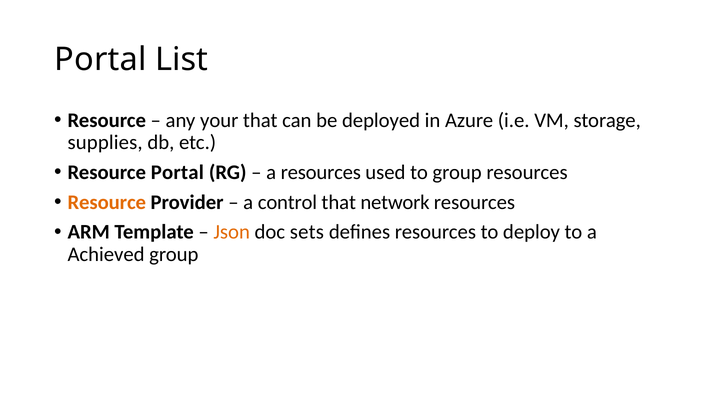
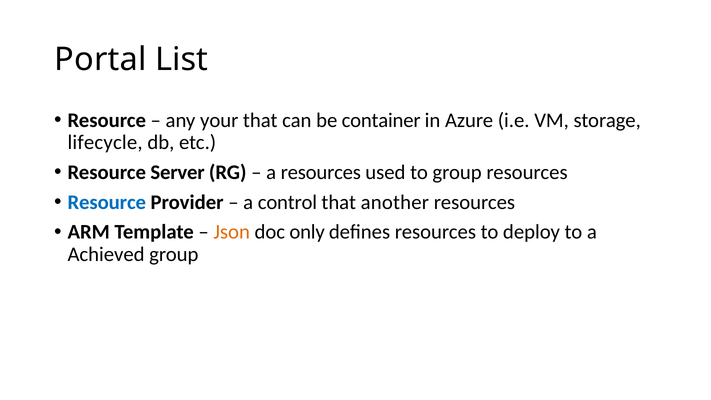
deployed: deployed -> container
supplies: supplies -> lifecycle
Resource Portal: Portal -> Server
Resource at (107, 202) colour: orange -> blue
network: network -> another
sets: sets -> only
